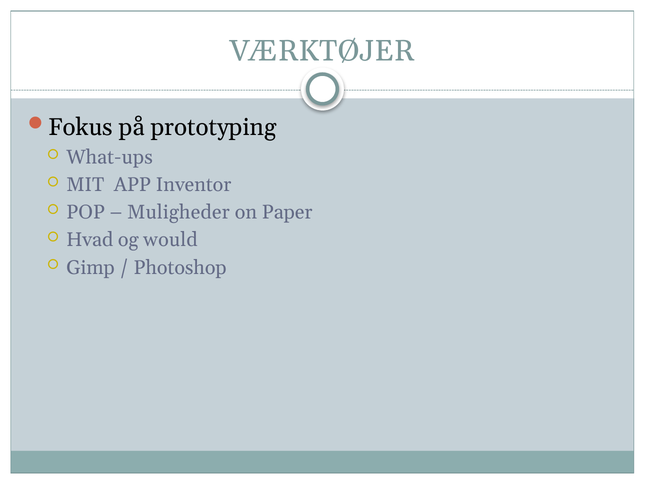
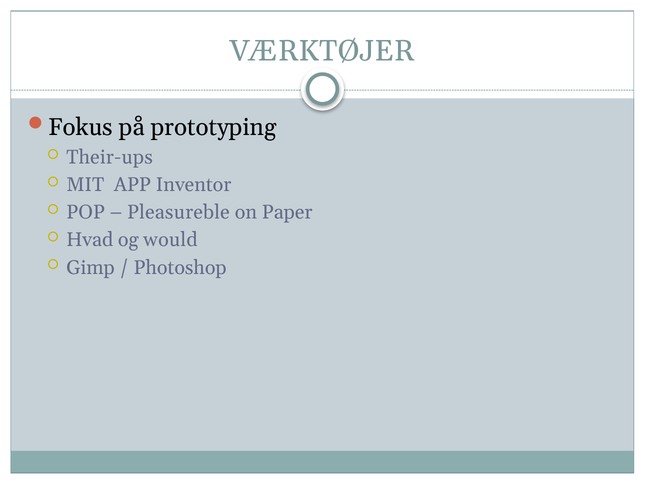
What-ups: What-ups -> Their-ups
Muligheder: Muligheder -> Pleasureble
